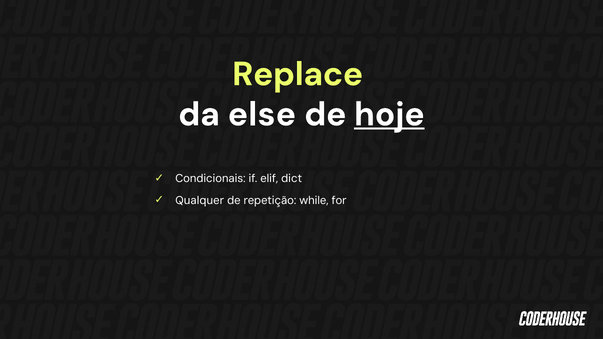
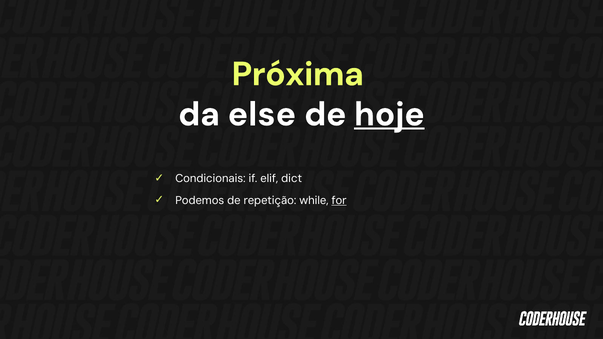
Replace: Replace -> Próxima
Qualquer: Qualquer -> Podemos
for underline: none -> present
